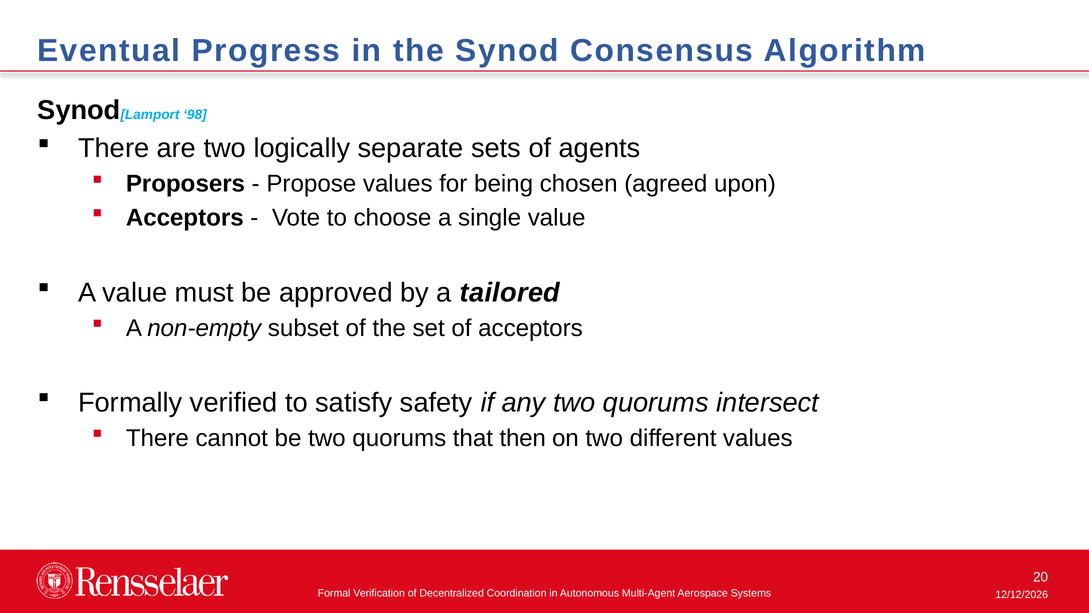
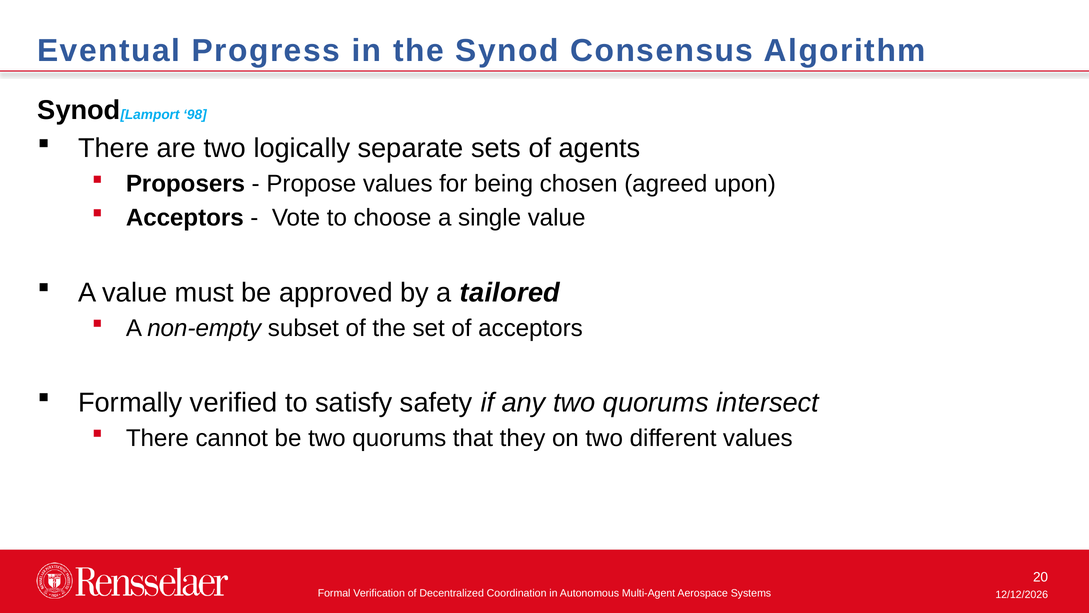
then: then -> they
